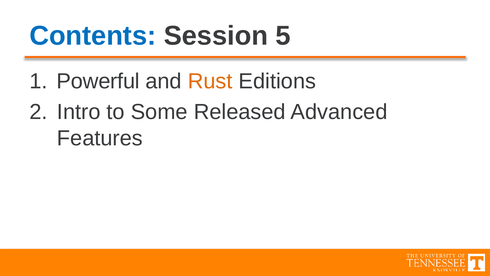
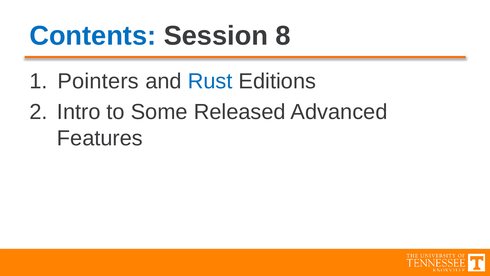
5: 5 -> 8
Powerful: Powerful -> Pointers
Rust colour: orange -> blue
